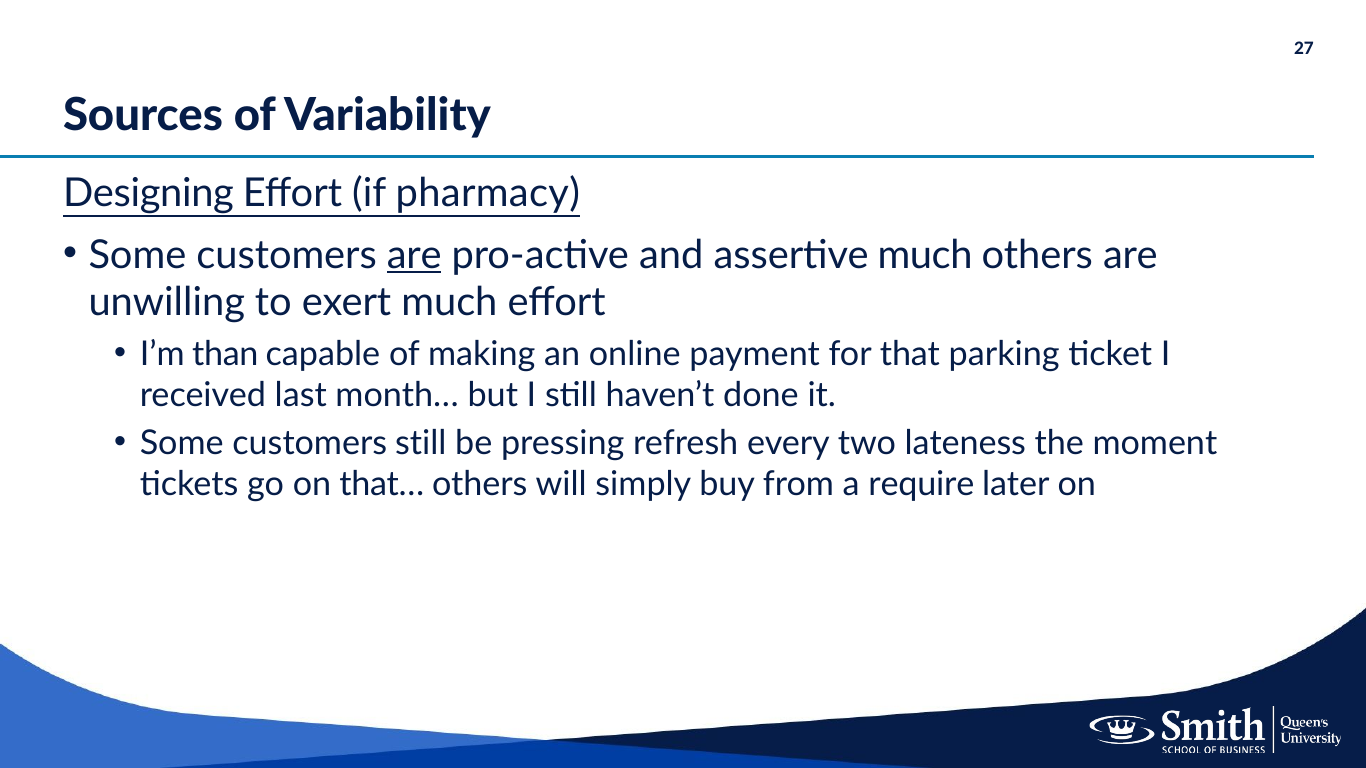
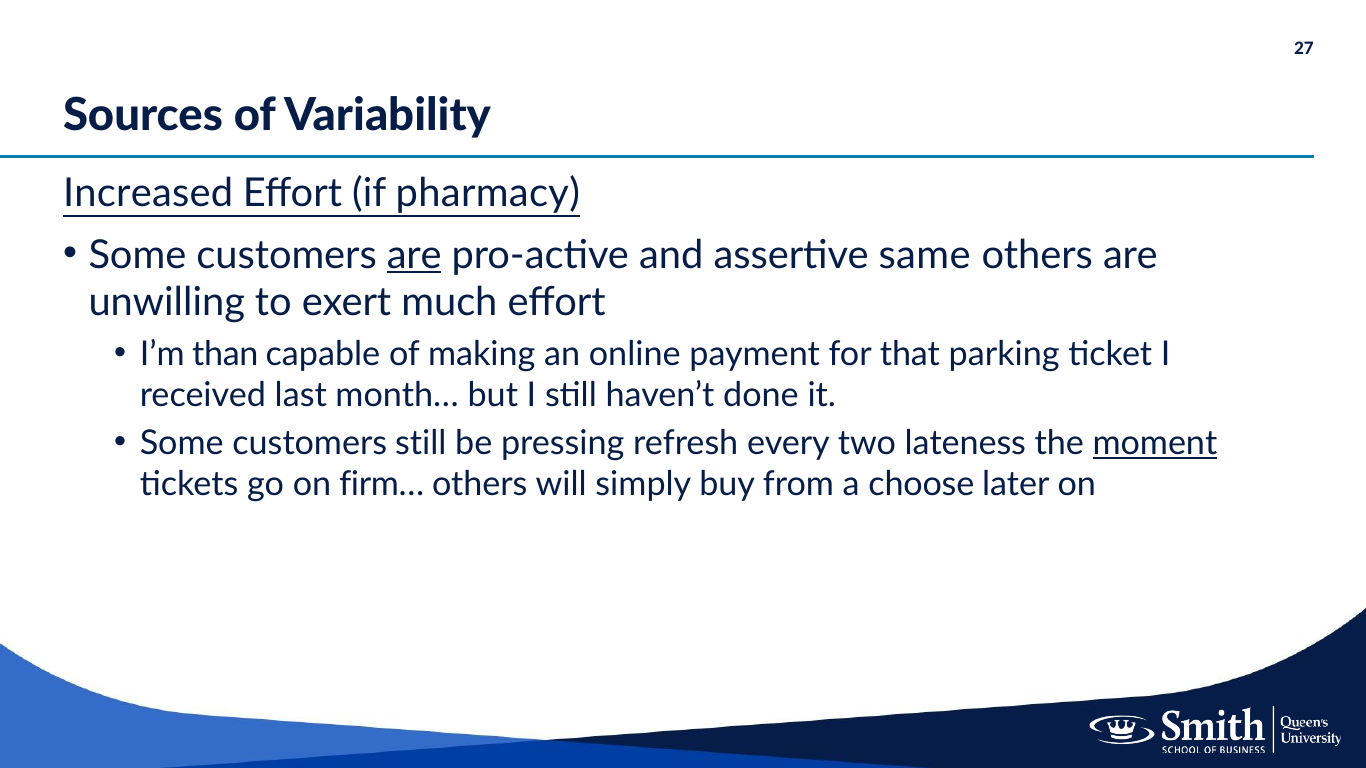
Designing: Designing -> Increased
assertive much: much -> same
moment underline: none -> present
that…: that… -> firm…
require: require -> choose
